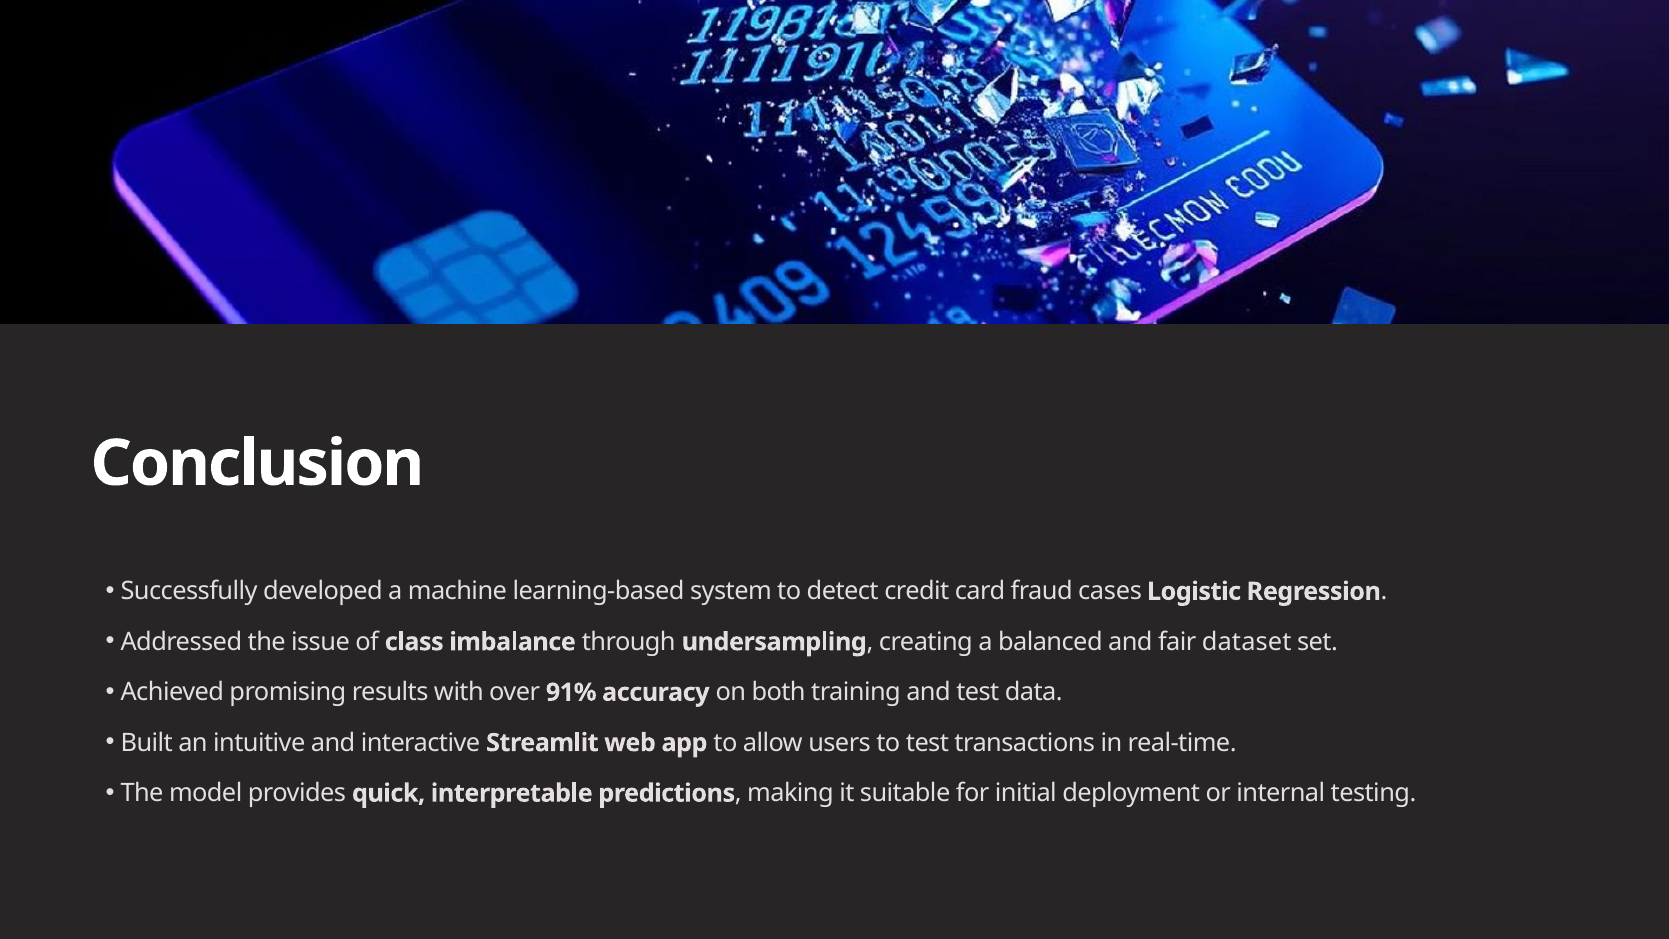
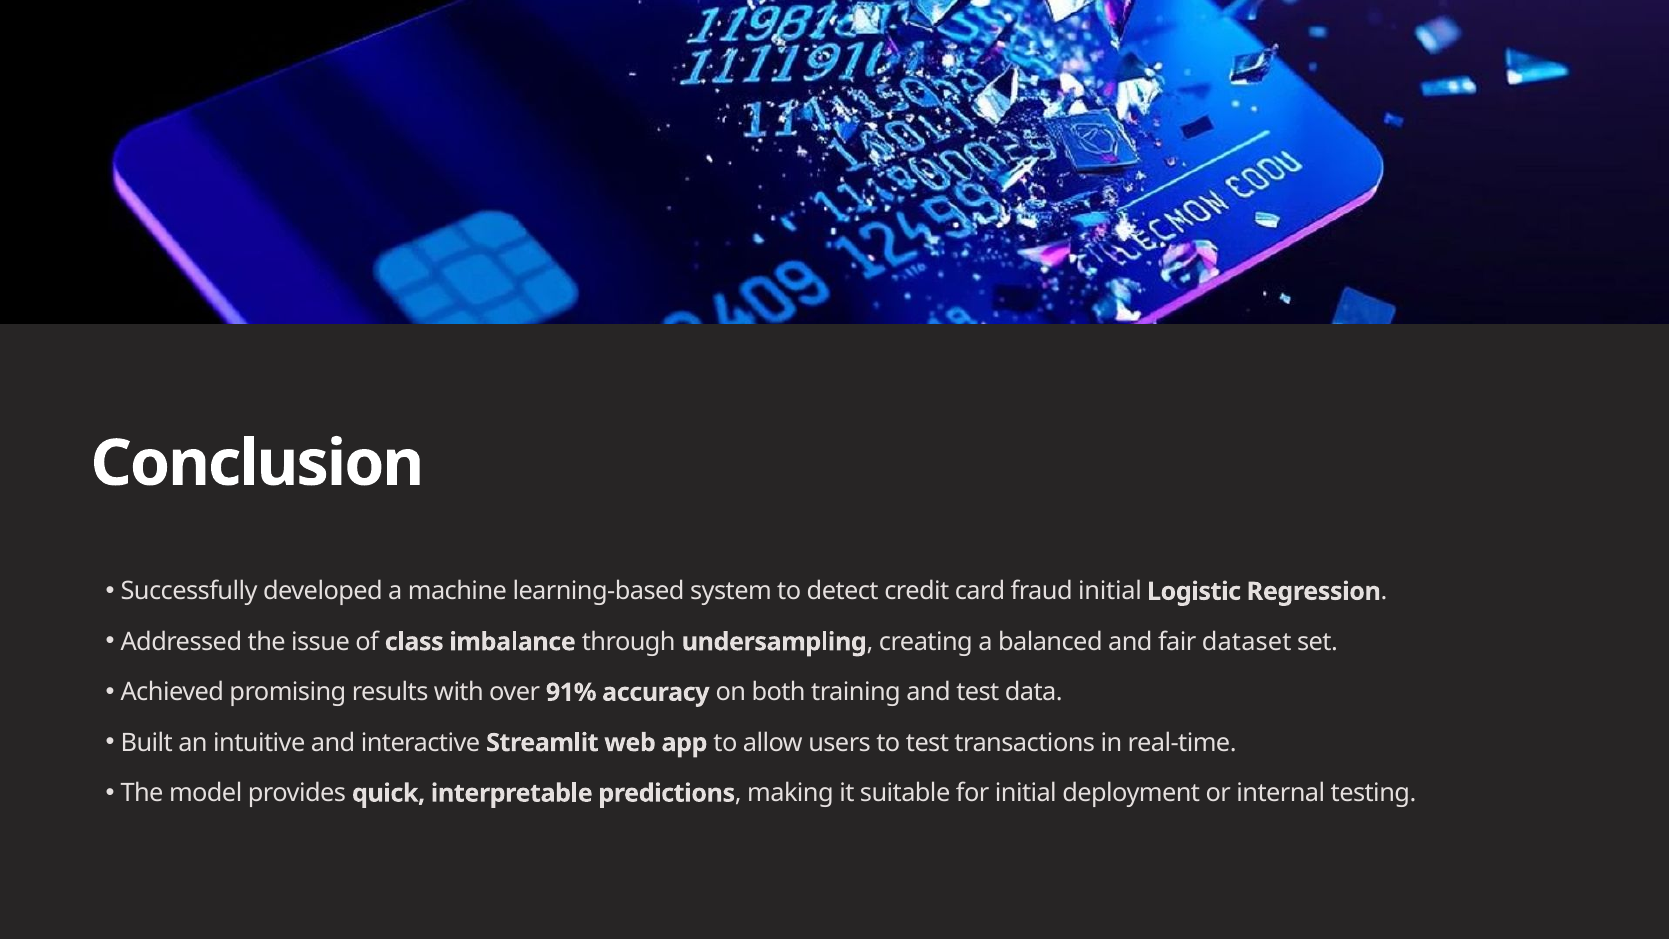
fraud cases: cases -> initial
